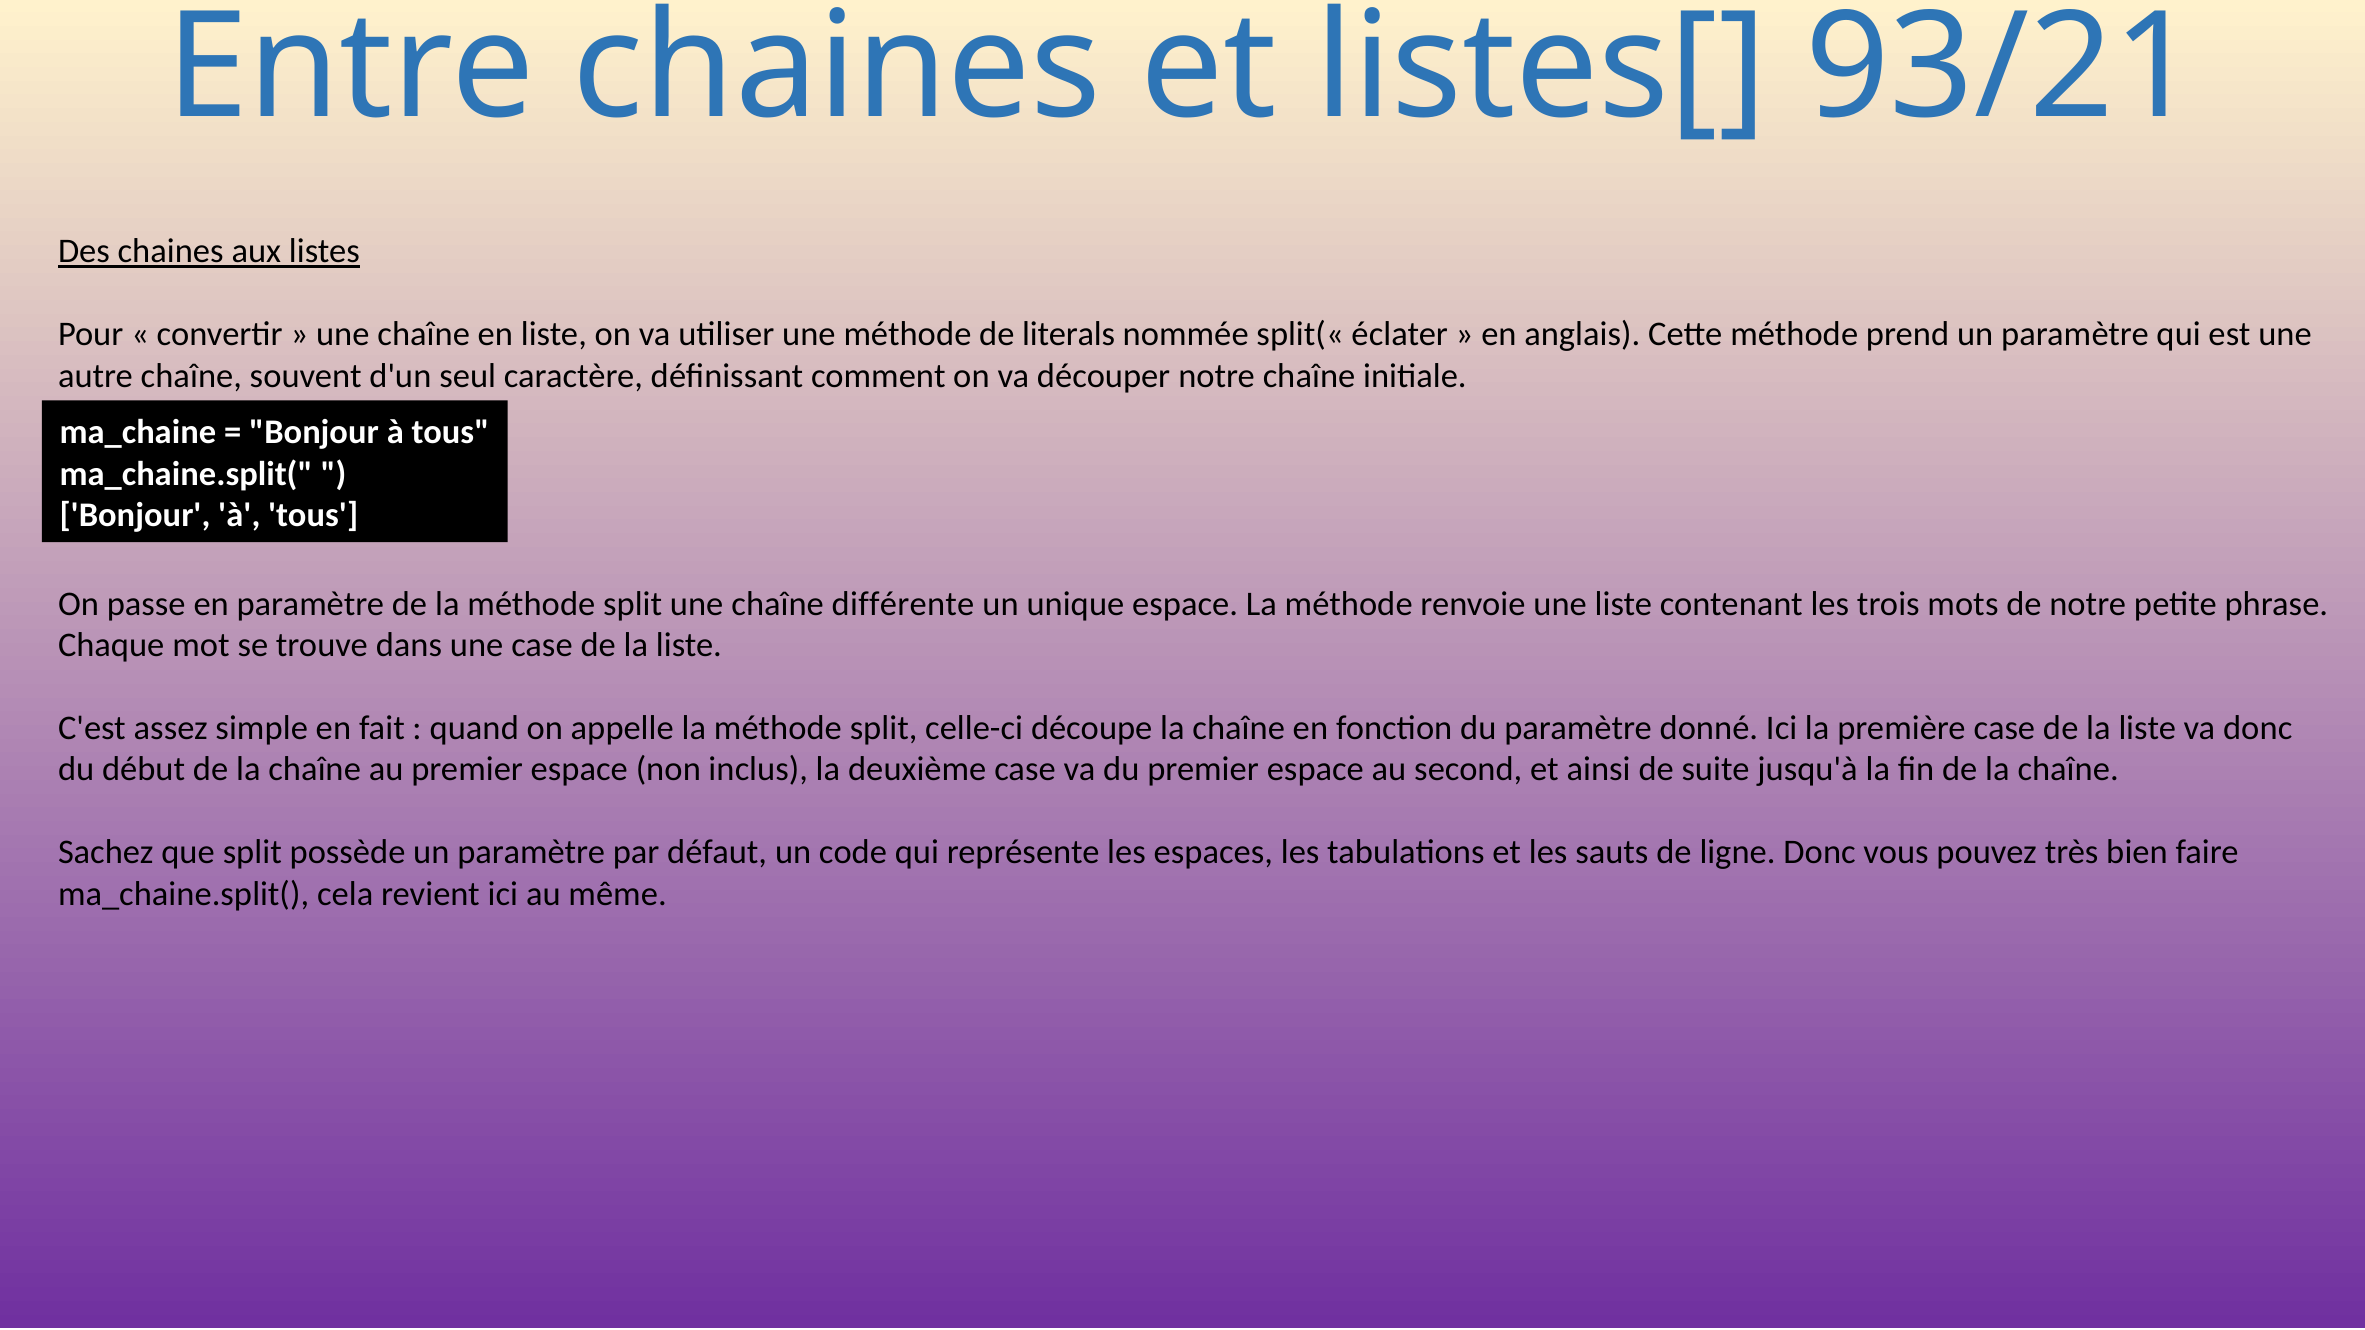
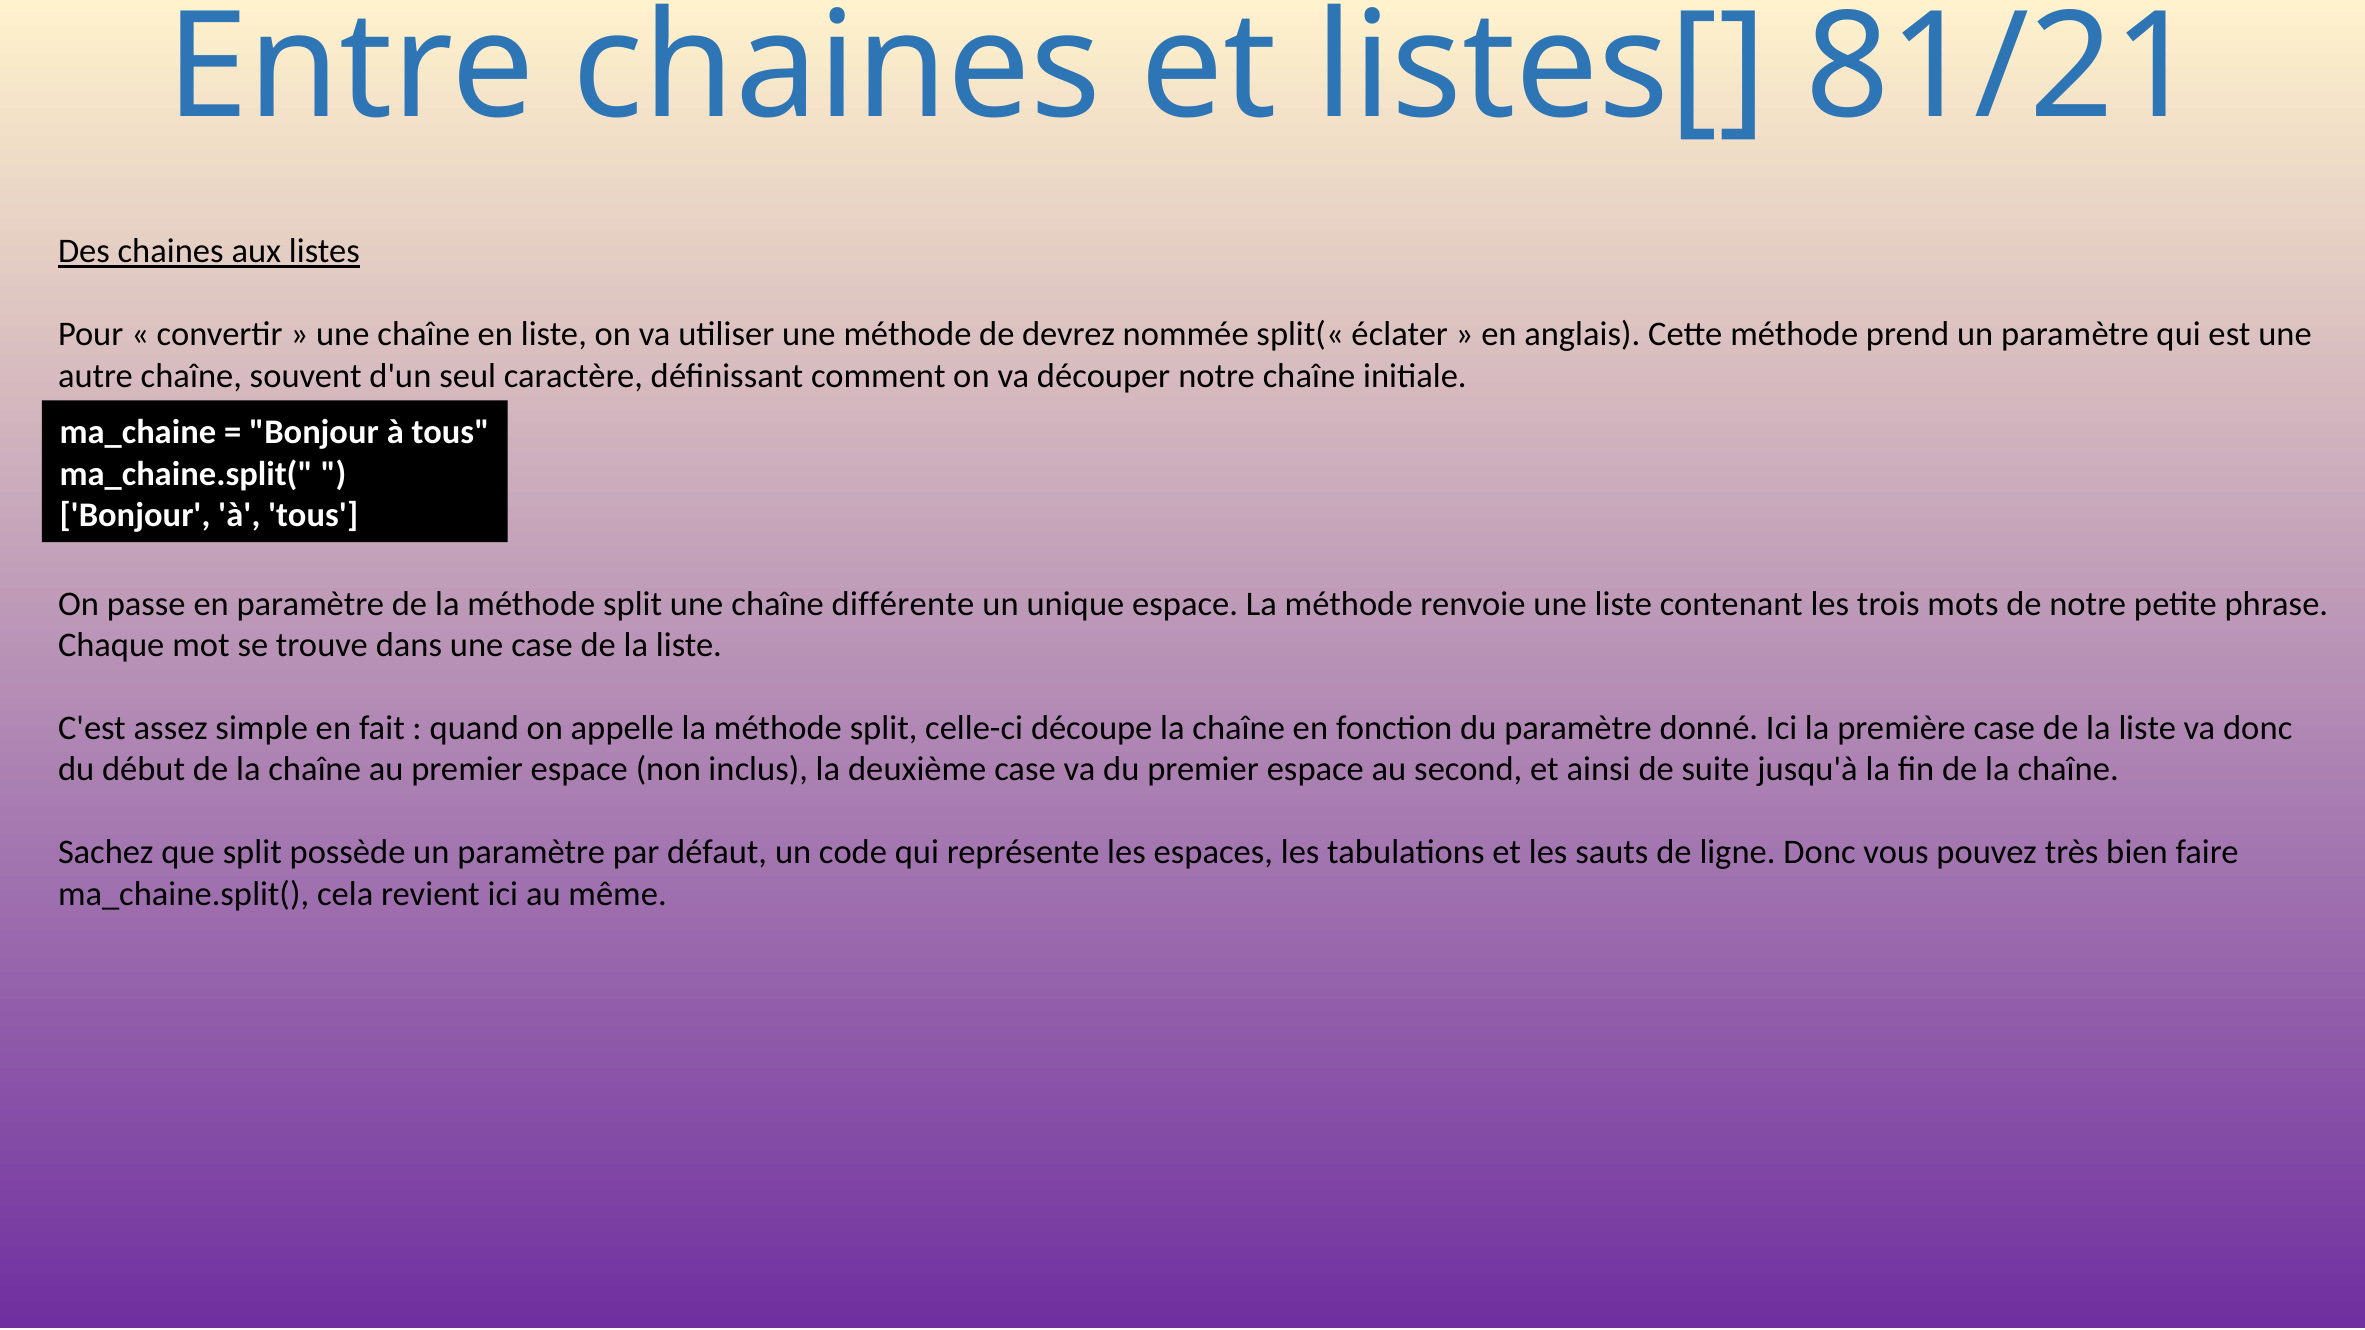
93/21: 93/21 -> 81/21
literals: literals -> devrez
